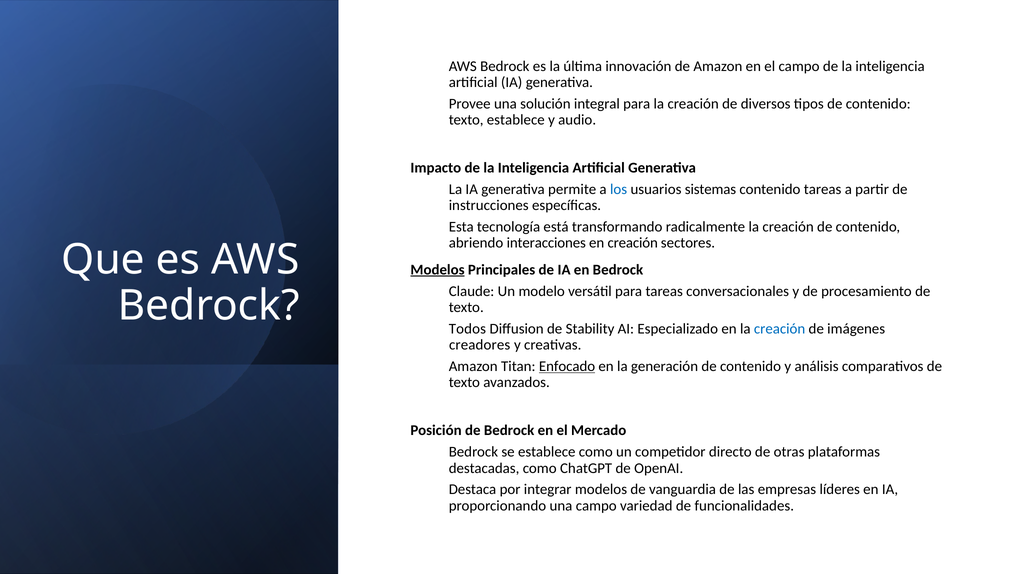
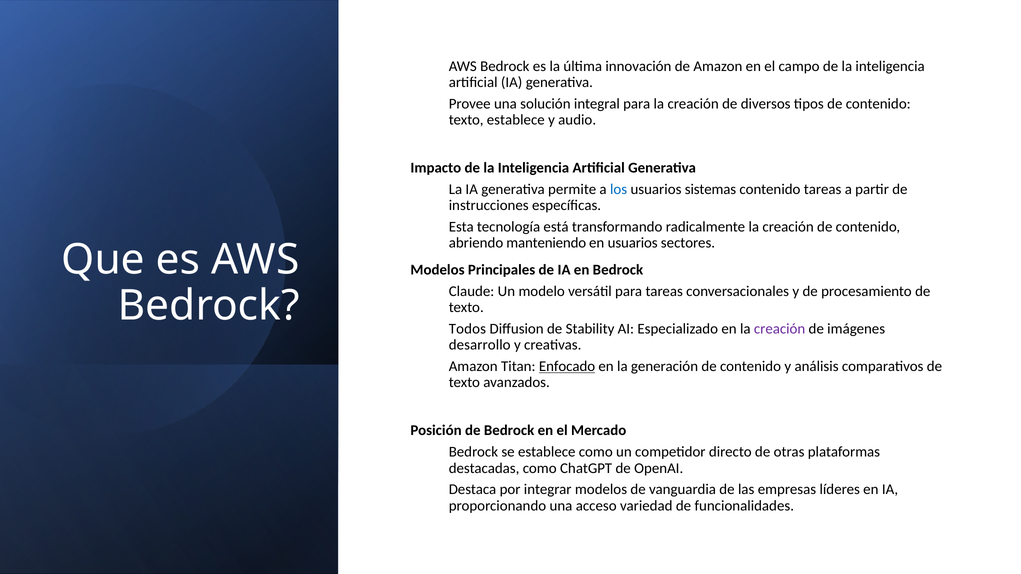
interacciones: interacciones -> manteniendo
en creación: creación -> usuarios
Modelos at (438, 270) underline: present -> none
creación at (780, 329) colour: blue -> purple
creadores: creadores -> desarrollo
una campo: campo -> acceso
